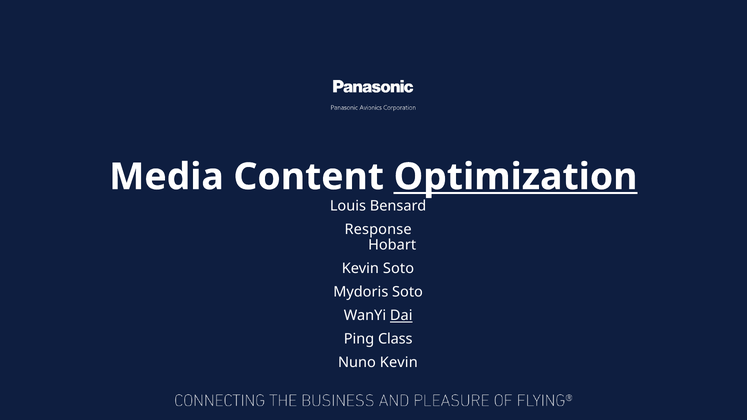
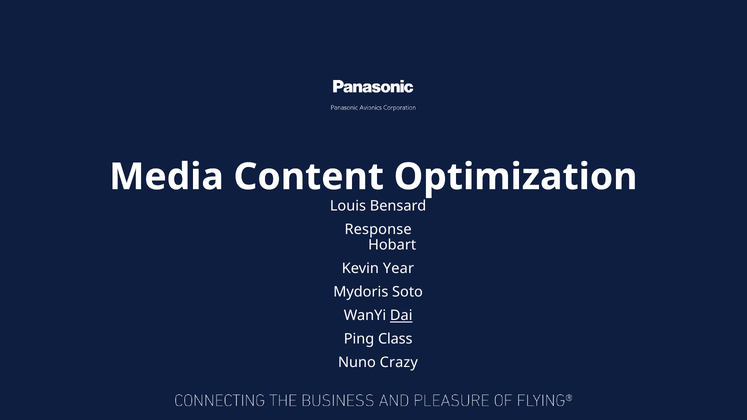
Optimization underline: present -> none
Kevin Soto: Soto -> Year
Nuno Kevin: Kevin -> Crazy
